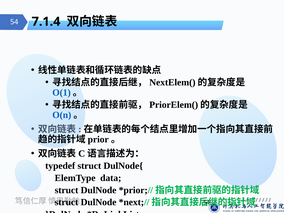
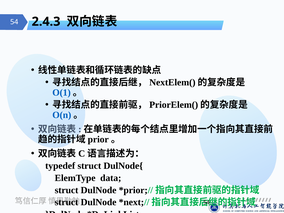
7.1.4: 7.1.4 -> 2.4.3
